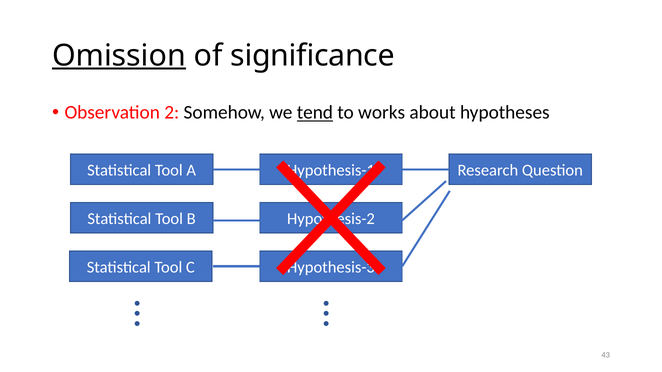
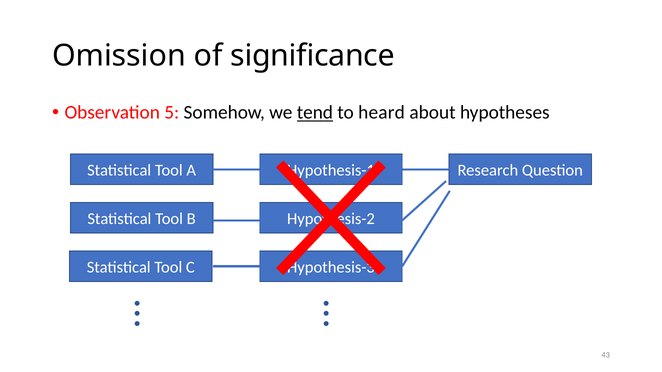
Omission underline: present -> none
2: 2 -> 5
works: works -> heard
